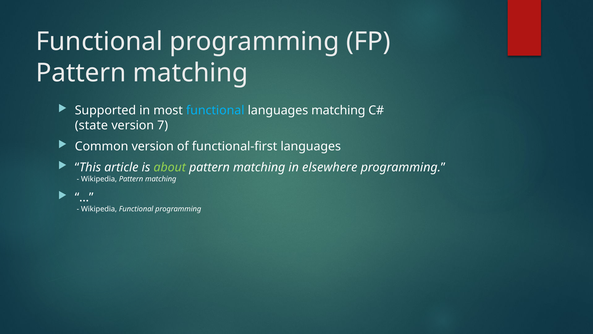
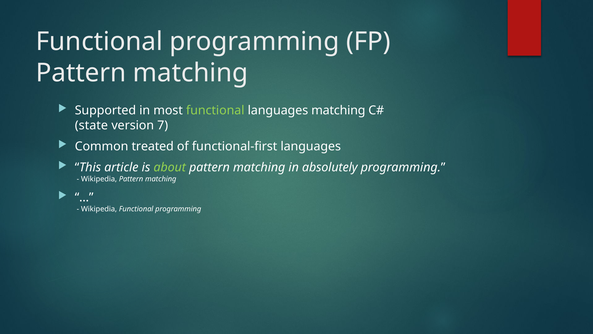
functional at (215, 110) colour: light blue -> light green
Common version: version -> treated
elsewhere: elsewhere -> absolutely
